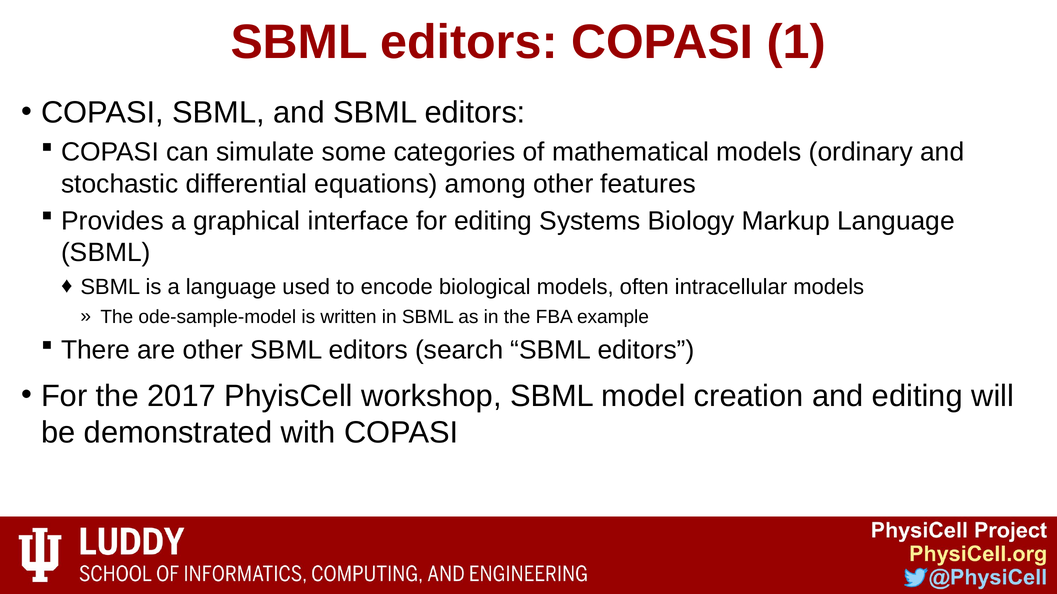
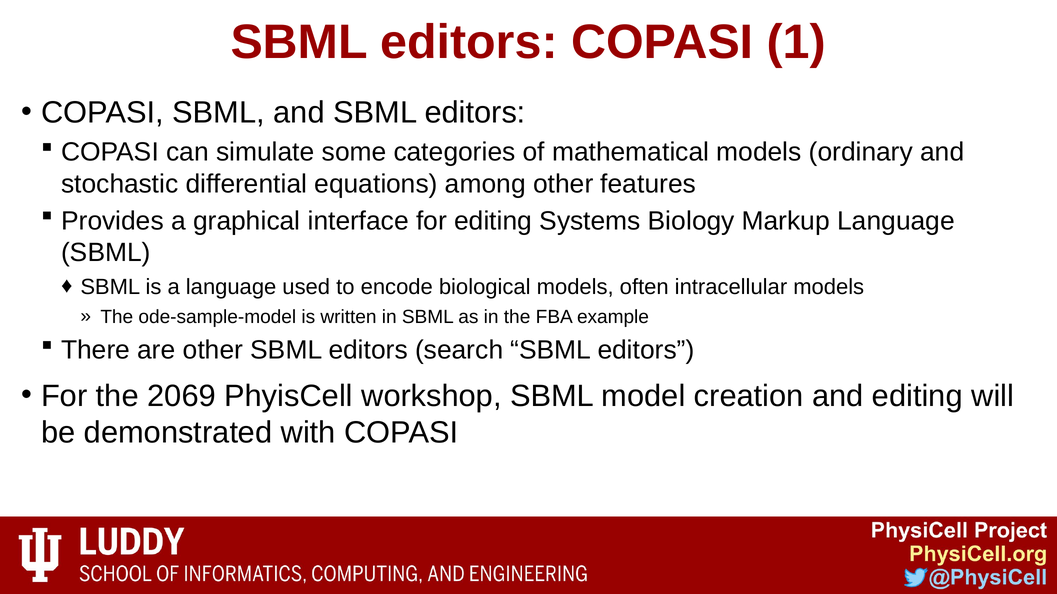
2017: 2017 -> 2069
